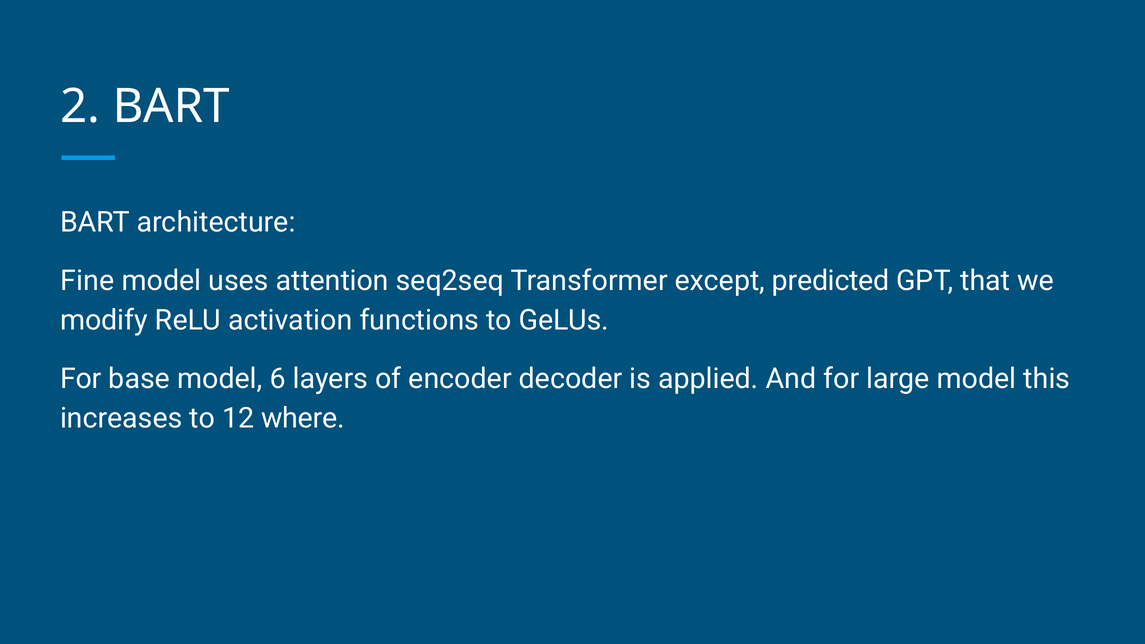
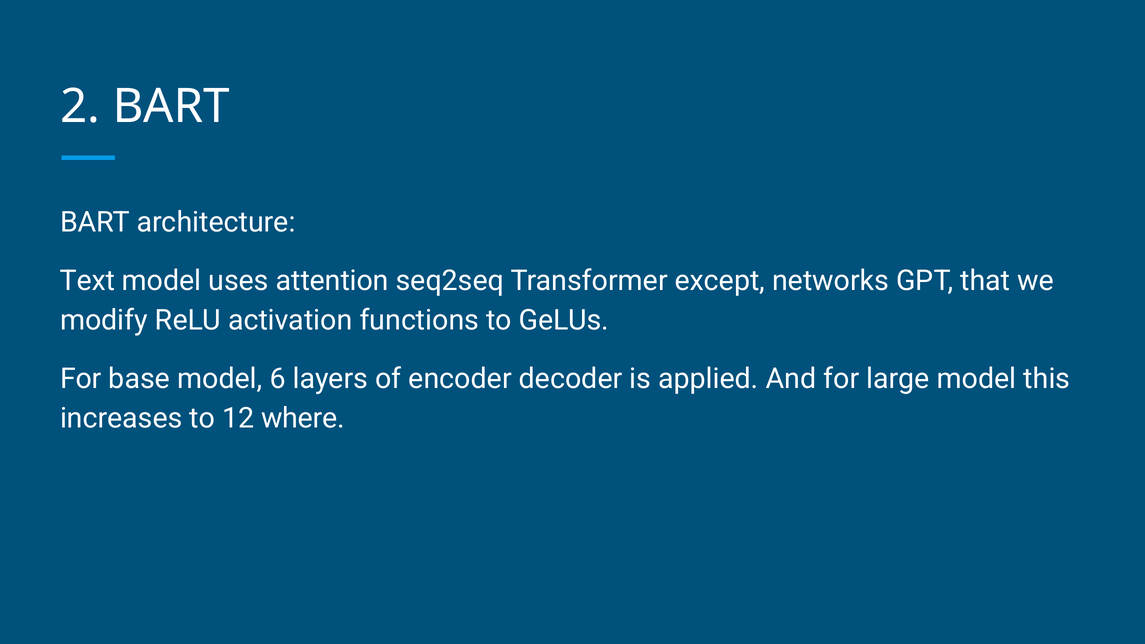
Fine: Fine -> Text
predicted: predicted -> networks
